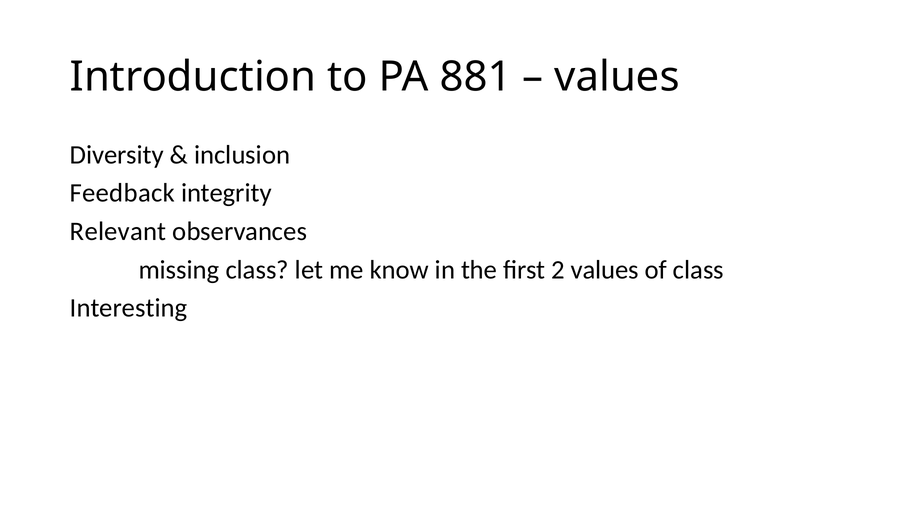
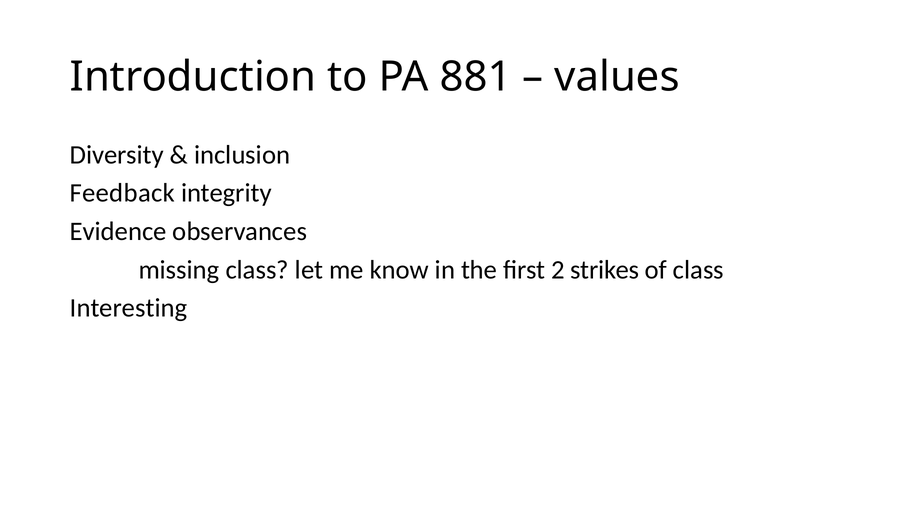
Relevant: Relevant -> Evidence
2 values: values -> strikes
